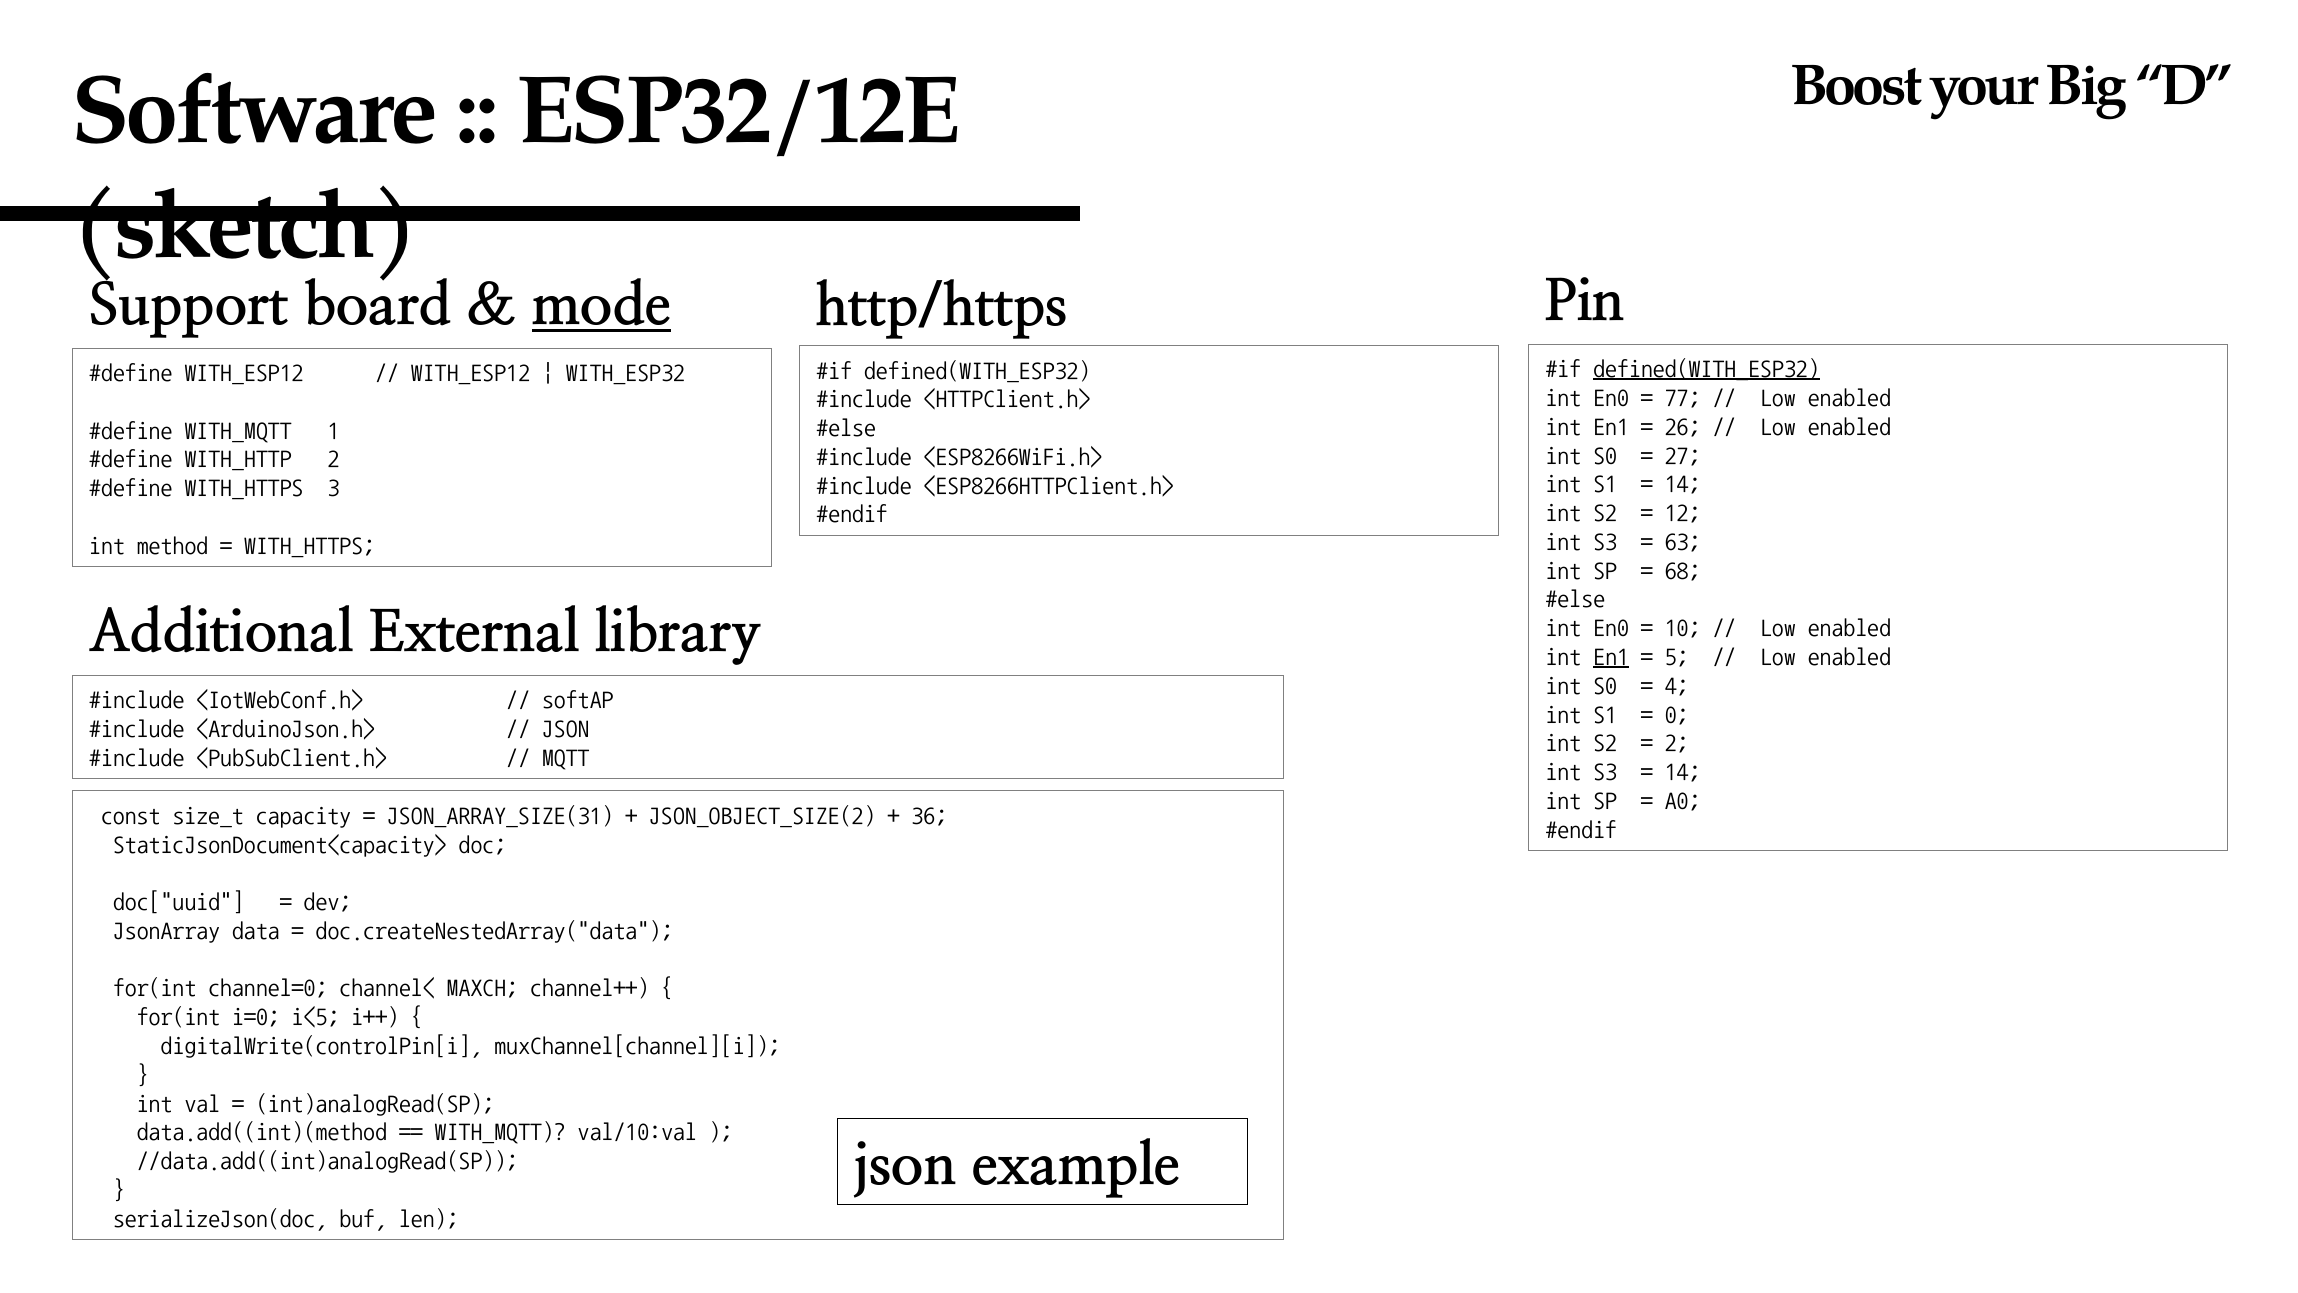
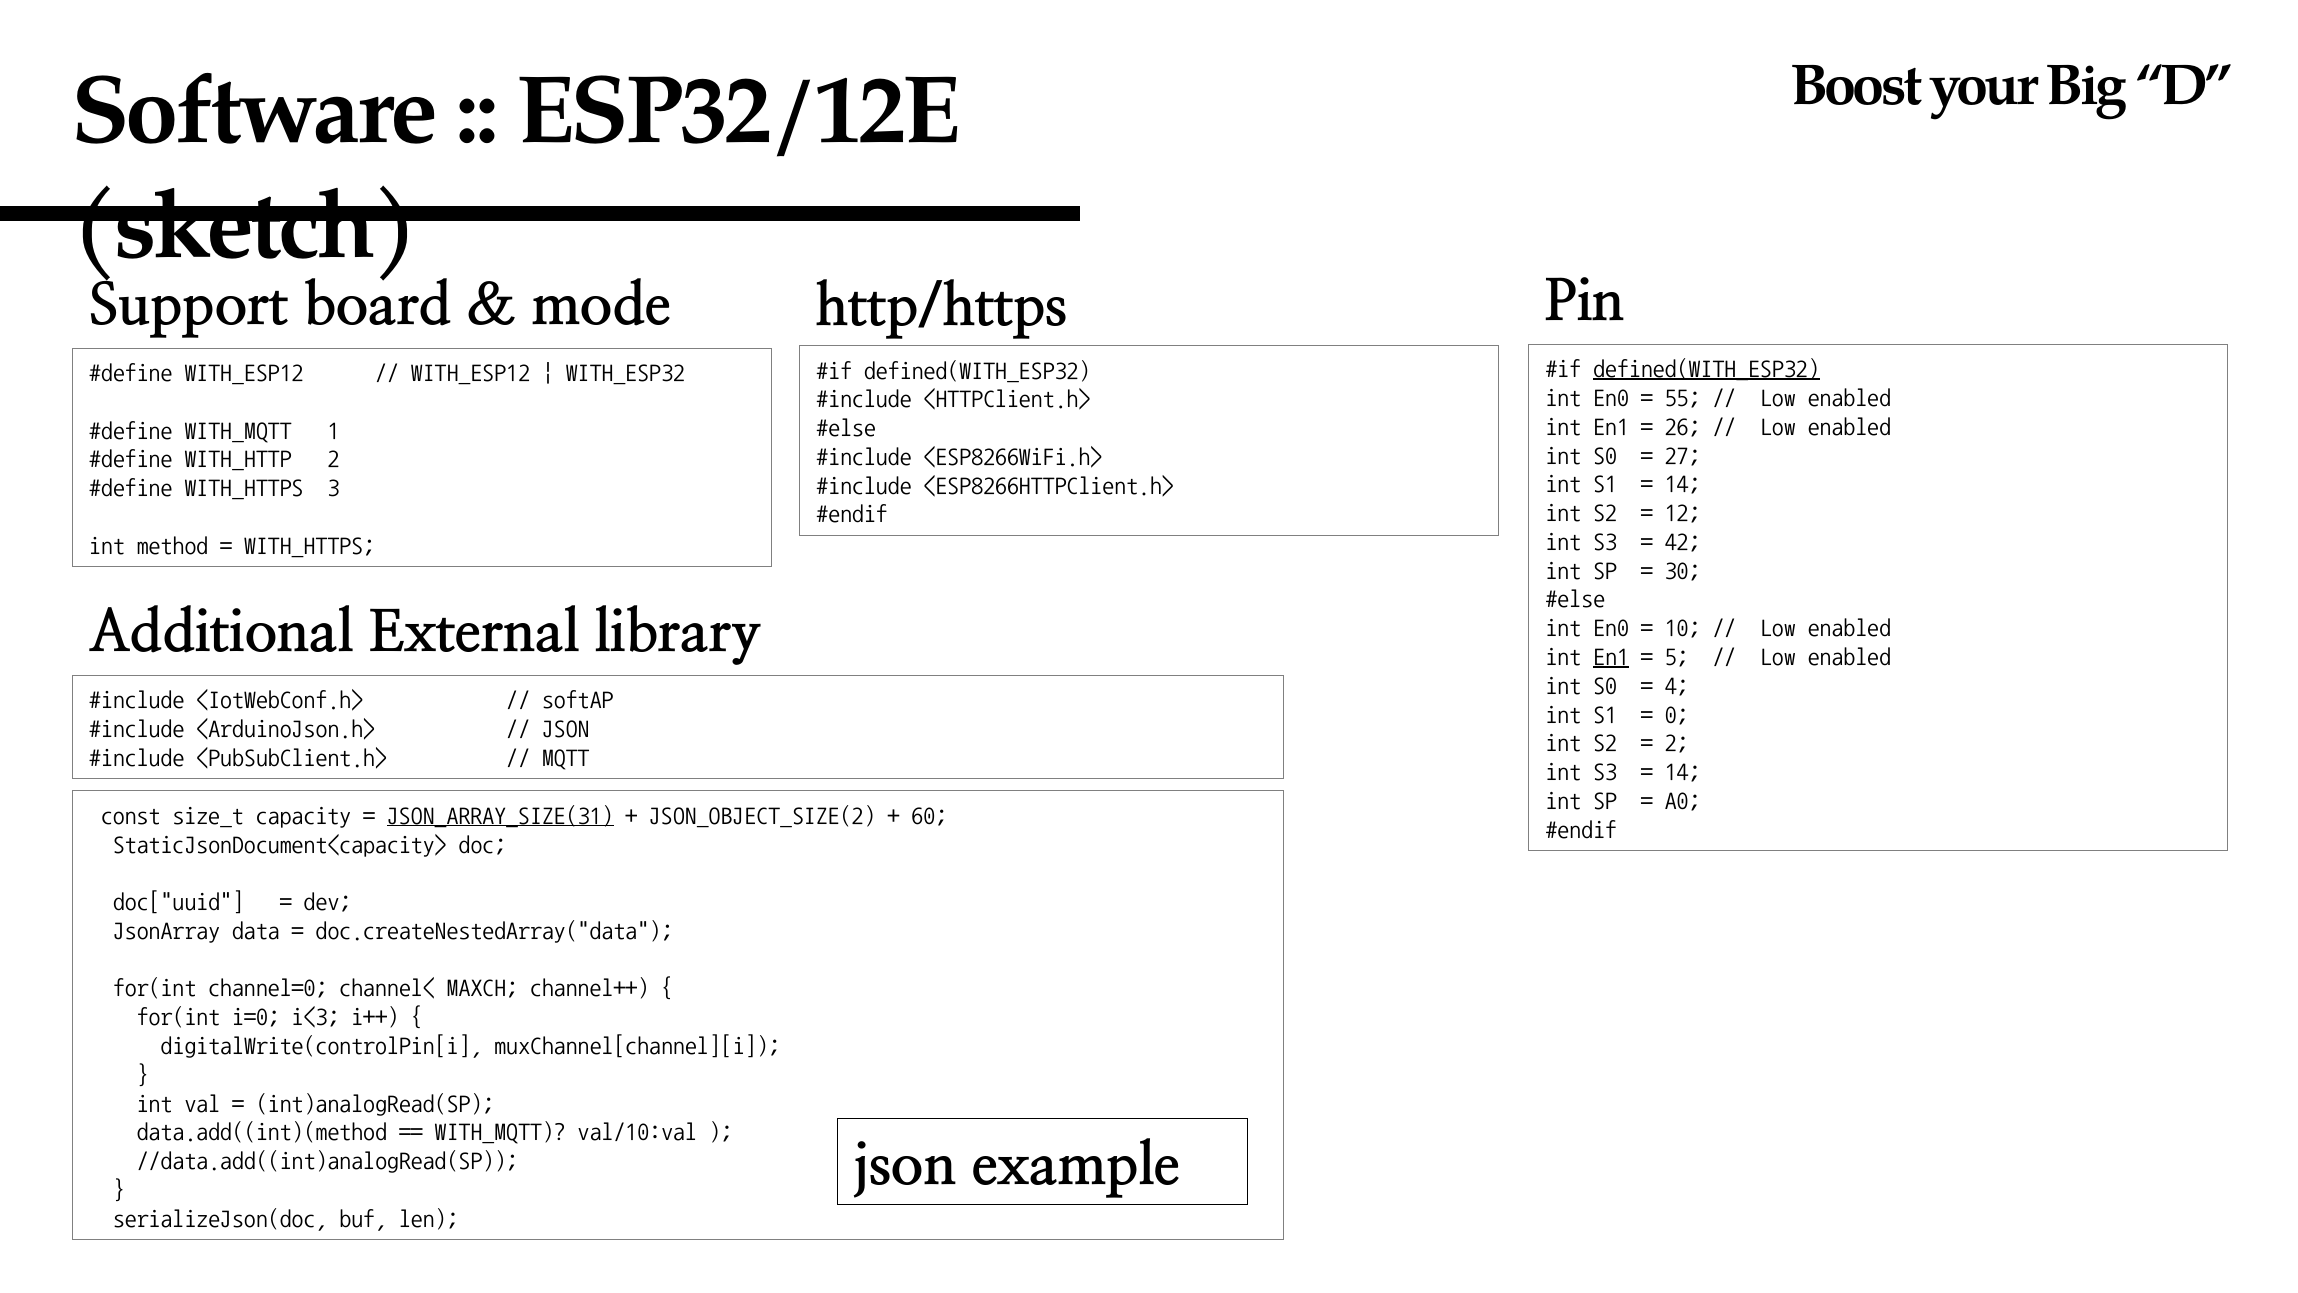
mode underline: present -> none
77: 77 -> 55
63: 63 -> 42
68: 68 -> 30
JSON_ARRAY_SIZE(31 underline: none -> present
36: 36 -> 60
i<5: i<5 -> i<3
